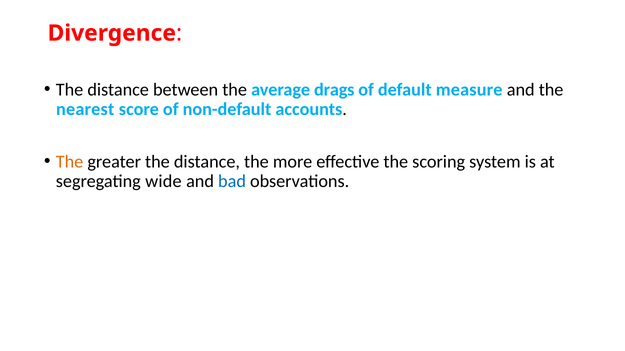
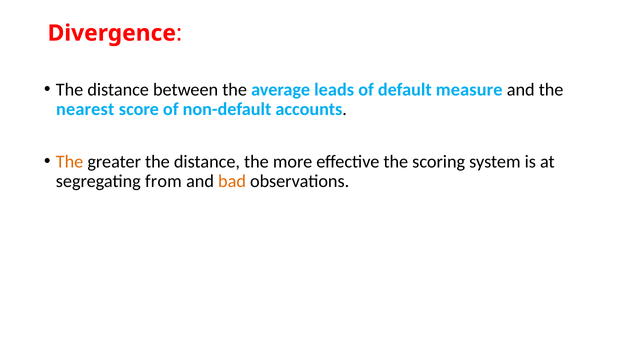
drags: drags -> leads
wide: wide -> from
bad colour: blue -> orange
